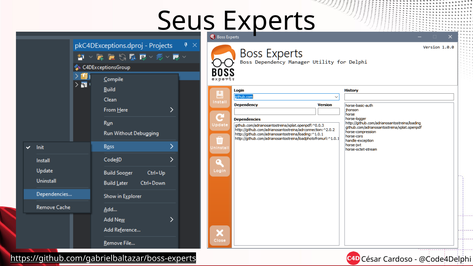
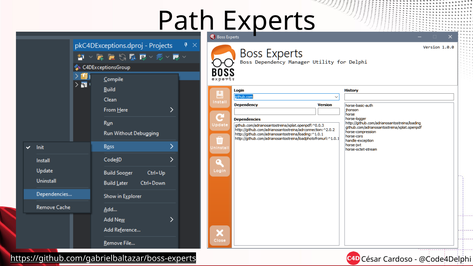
Seus: Seus -> Path
